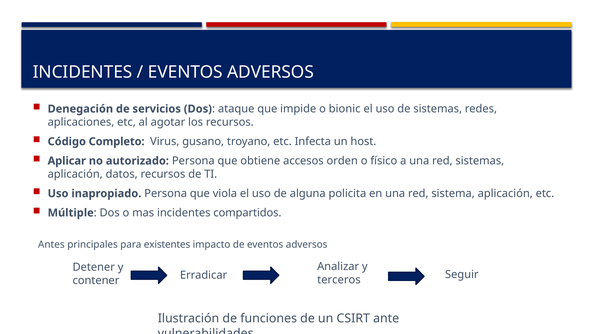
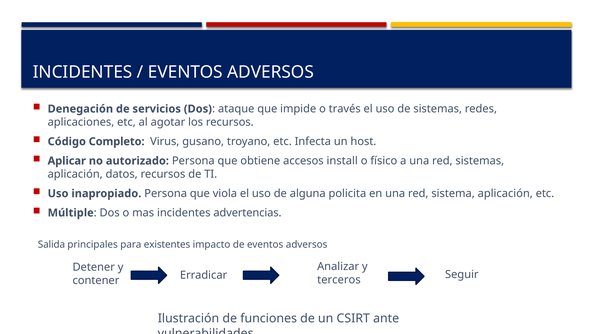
bionic: bionic -> través
orden: orden -> install
compartidos: compartidos -> advertencias
Antes: Antes -> Salida
